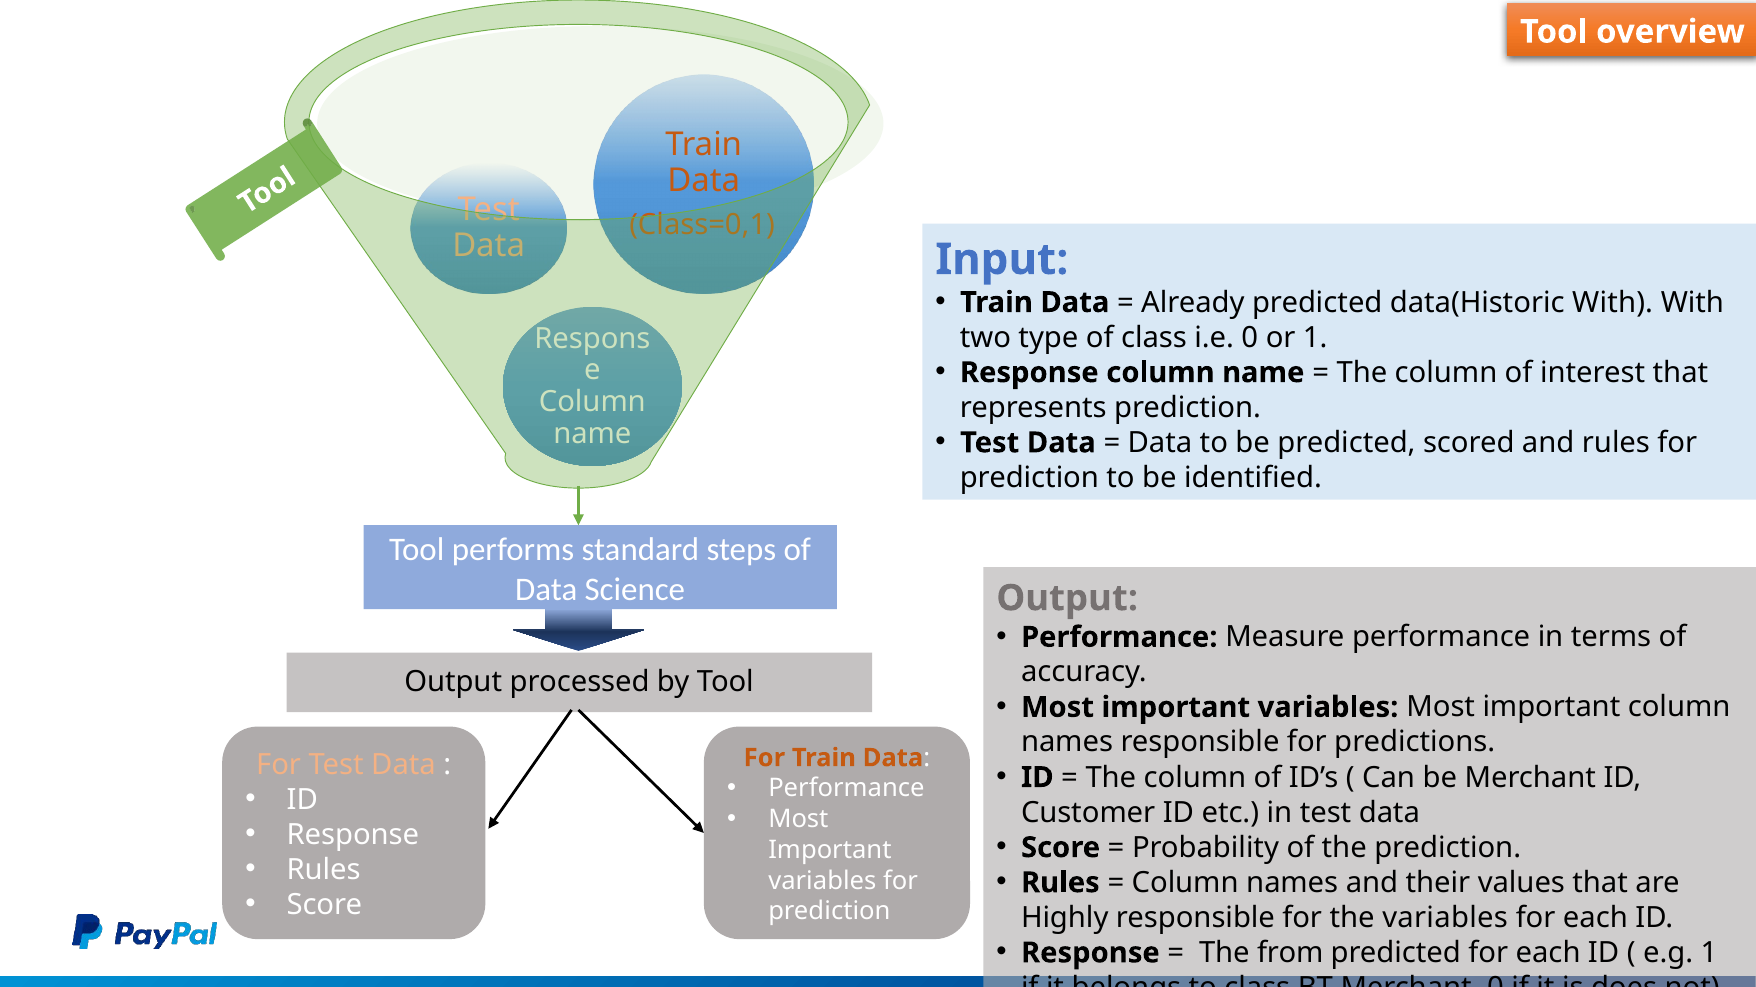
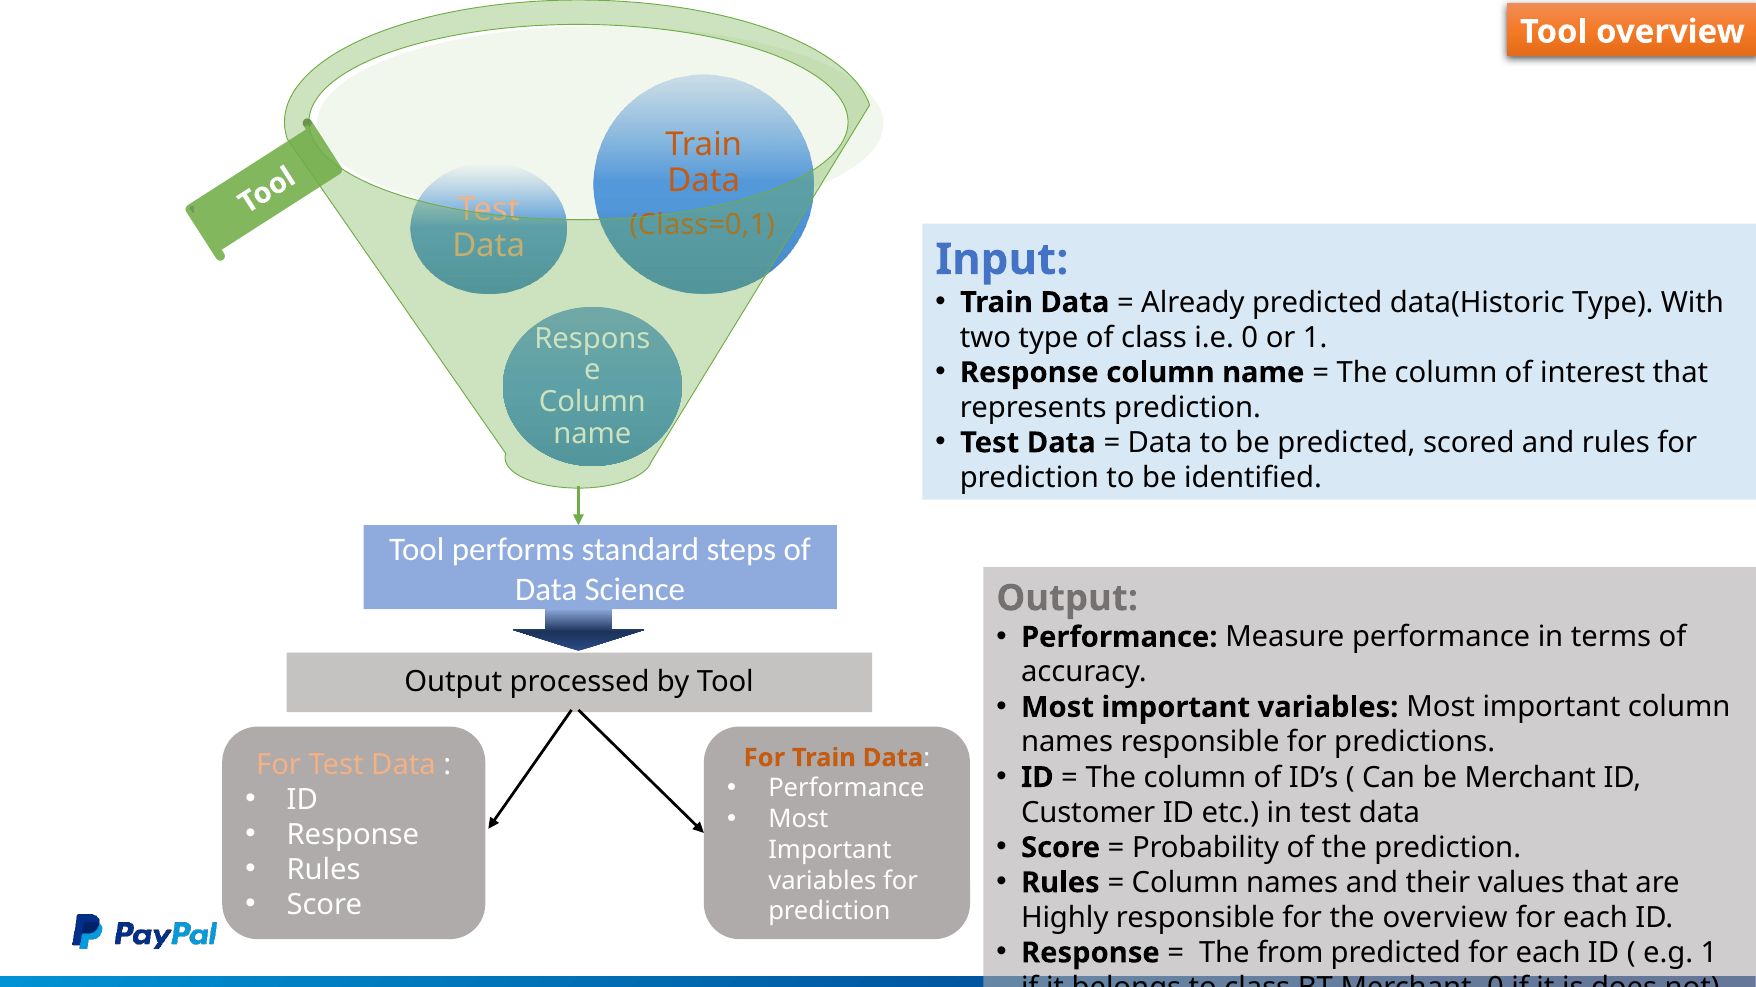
data(Historic With: With -> Type
the variables: variables -> overview
